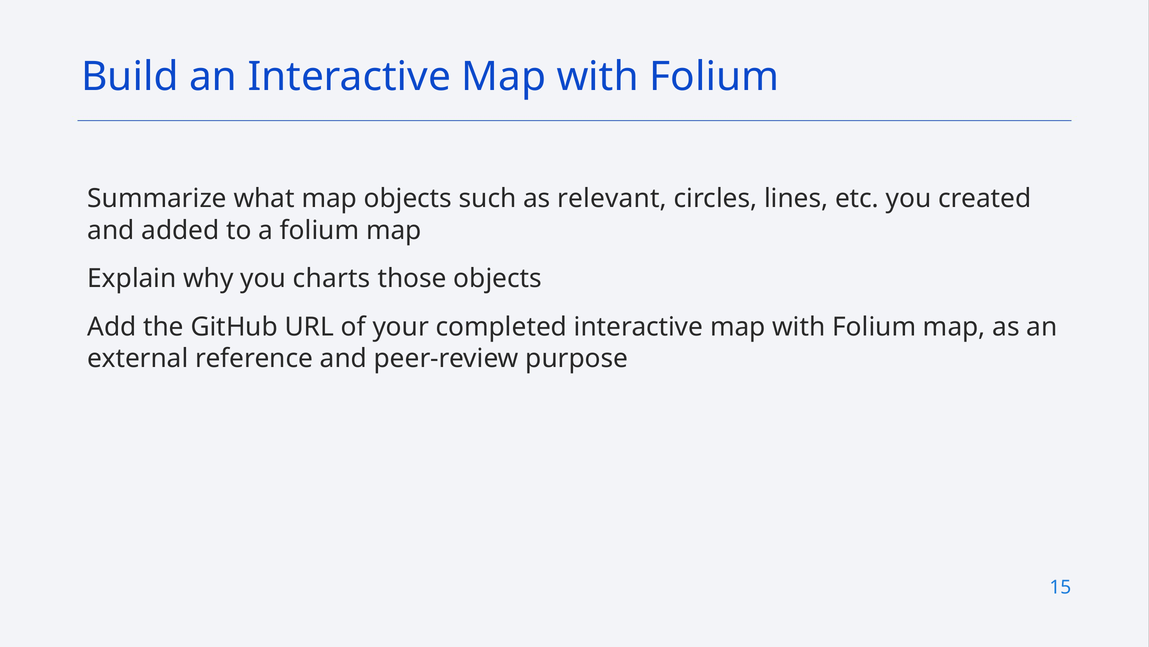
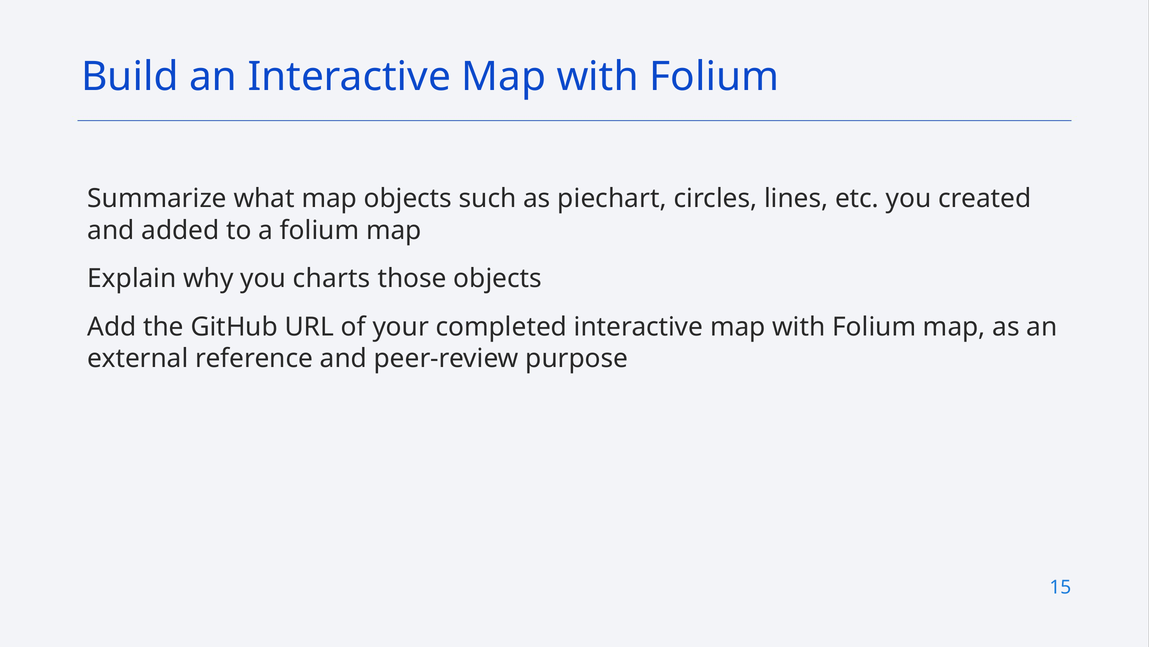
relevant: relevant -> piechart
